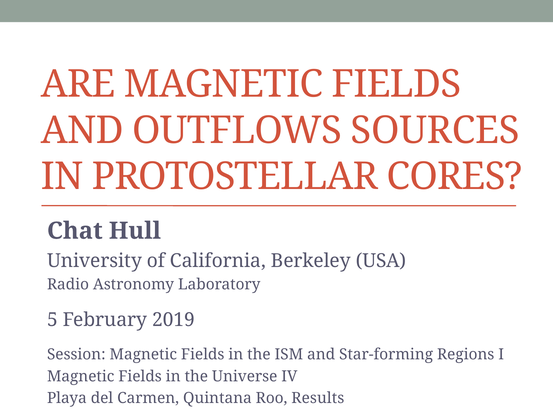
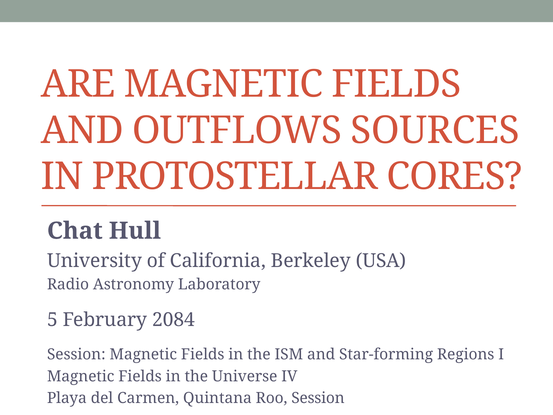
2019: 2019 -> 2084
Roo Results: Results -> Session
